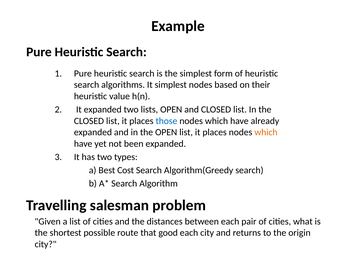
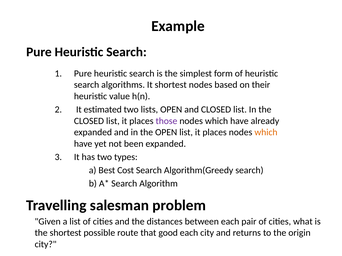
It simplest: simplest -> shortest
It expanded: expanded -> estimated
those colour: blue -> purple
